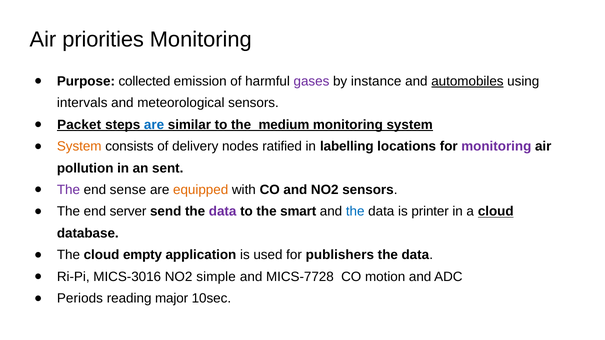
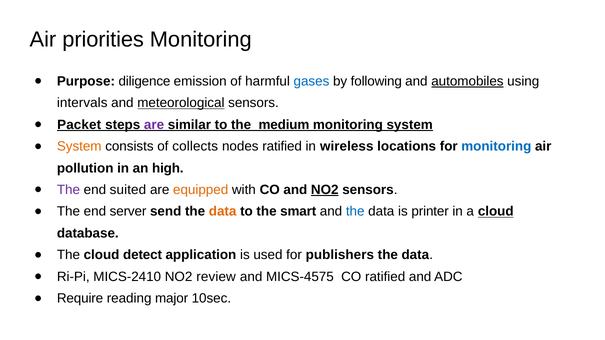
collected: collected -> diligence
gases colour: purple -> blue
instance: instance -> following
meteorological underline: none -> present
are at (154, 125) colour: blue -> purple
delivery: delivery -> collects
labelling: labelling -> wireless
monitoring at (496, 147) colour: purple -> blue
sent: sent -> high
sense: sense -> suited
NO2 at (325, 190) underline: none -> present
data at (223, 212) colour: purple -> orange
empty: empty -> detect
MICS-3016: MICS-3016 -> MICS-2410
simple: simple -> review
MICS-7728: MICS-7728 -> MICS-4575
CO motion: motion -> ratified
Periods: Periods -> Require
